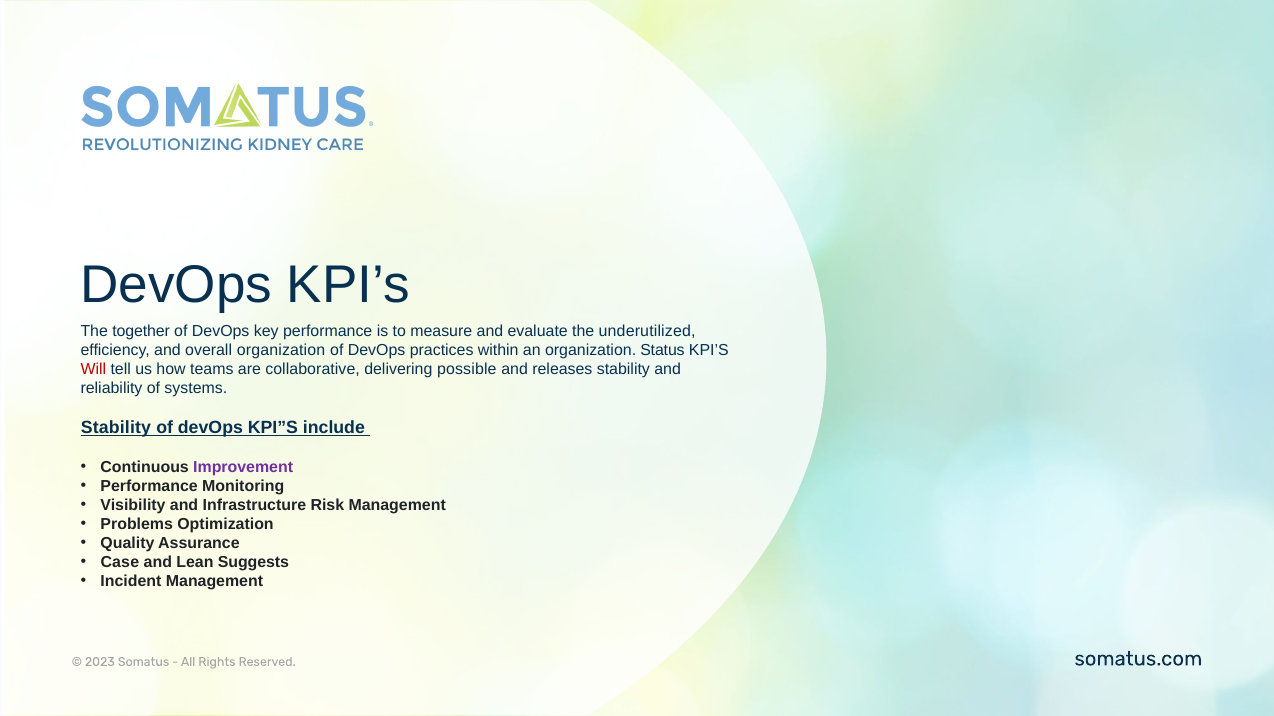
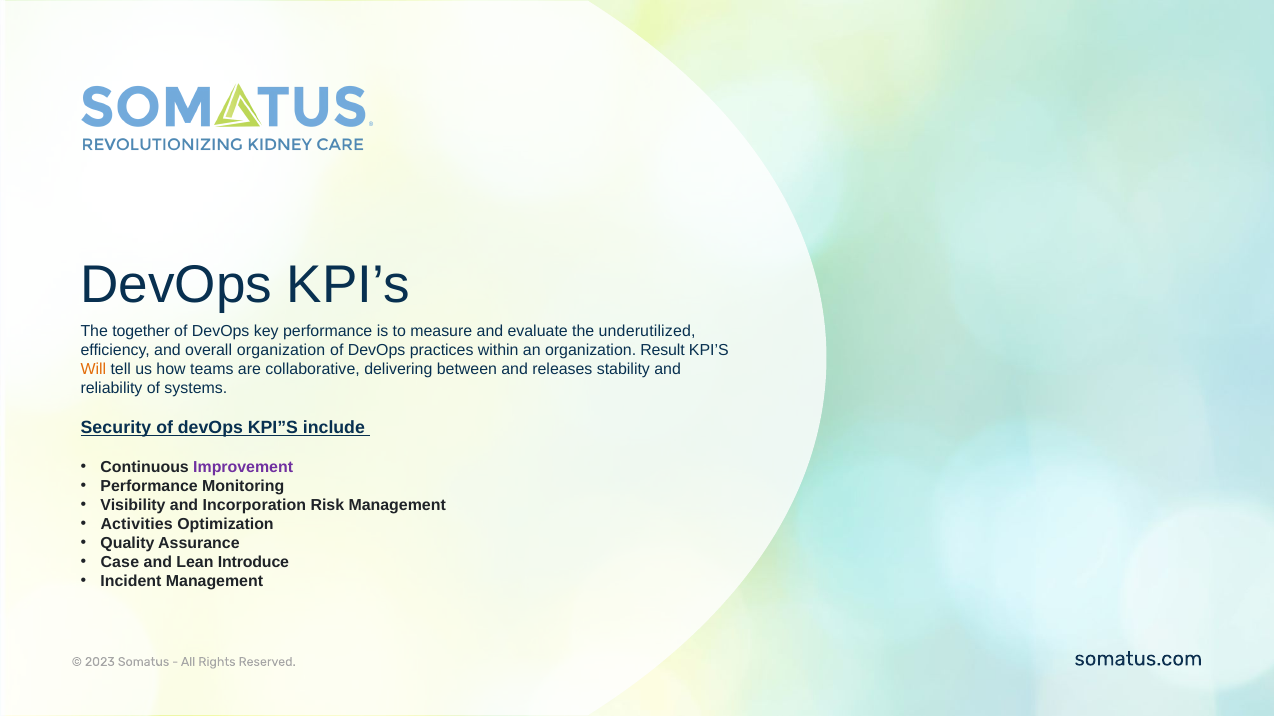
Status: Status -> Result
Will colour: red -> orange
possible: possible -> between
Stability at (116, 428): Stability -> Security
Infrastructure: Infrastructure -> Incorporation
Problems: Problems -> Activities
Suggests: Suggests -> Introduce
